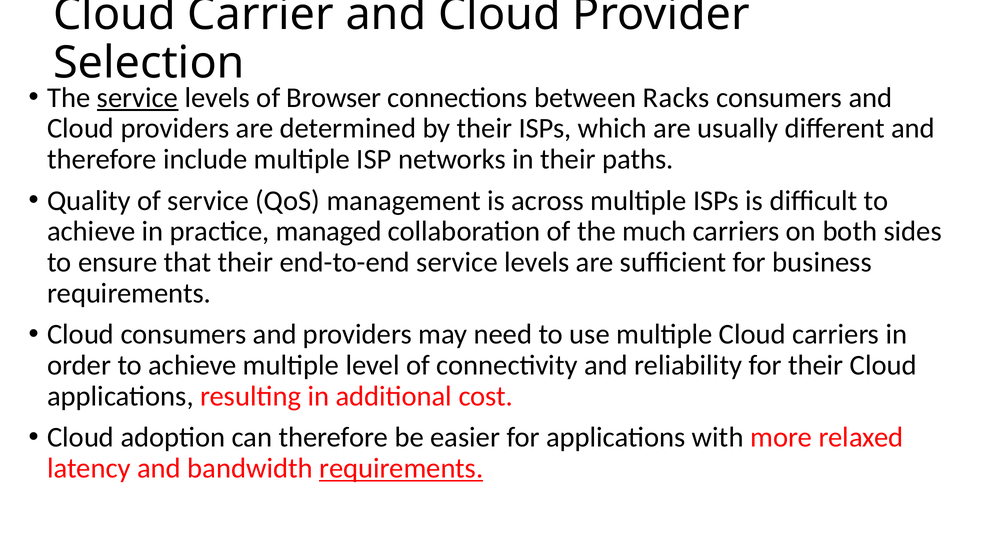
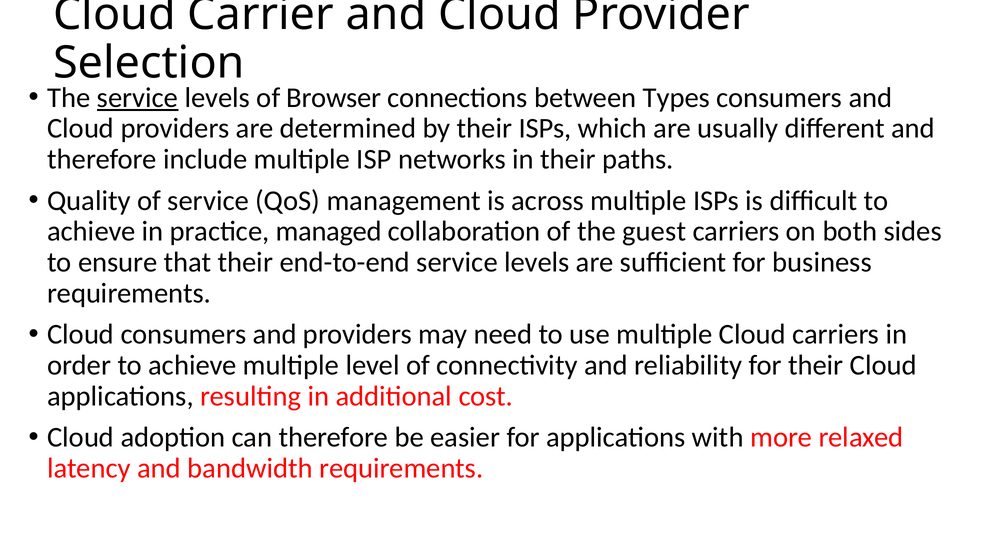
Racks: Racks -> Types
much: much -> guest
requirements at (401, 469) underline: present -> none
